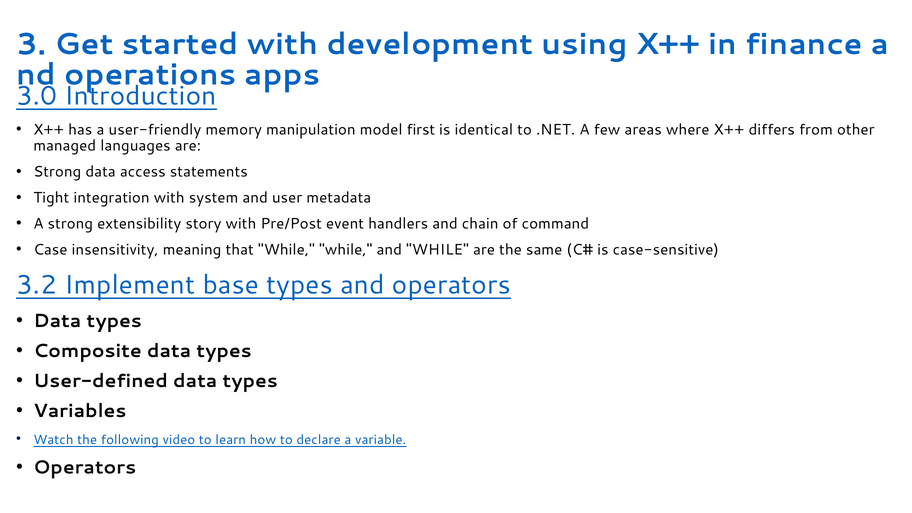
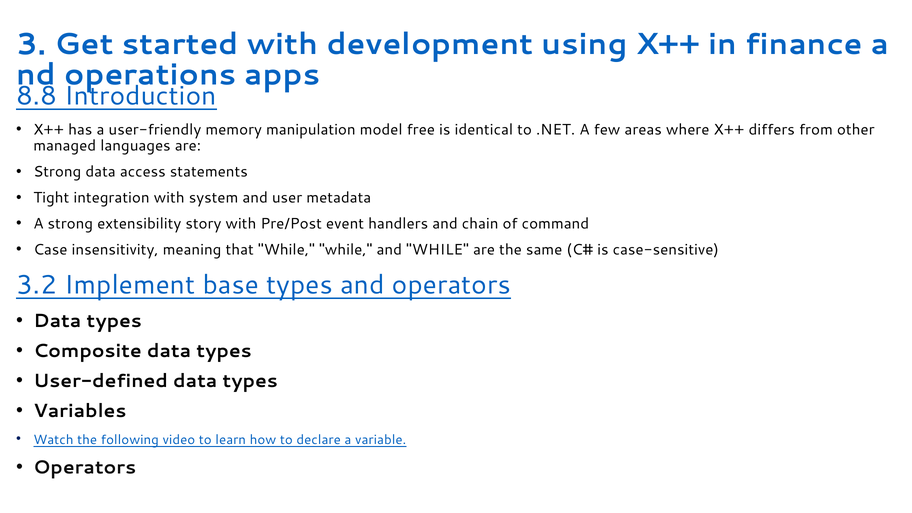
3.0: 3.0 -> 8.8
first: first -> free
